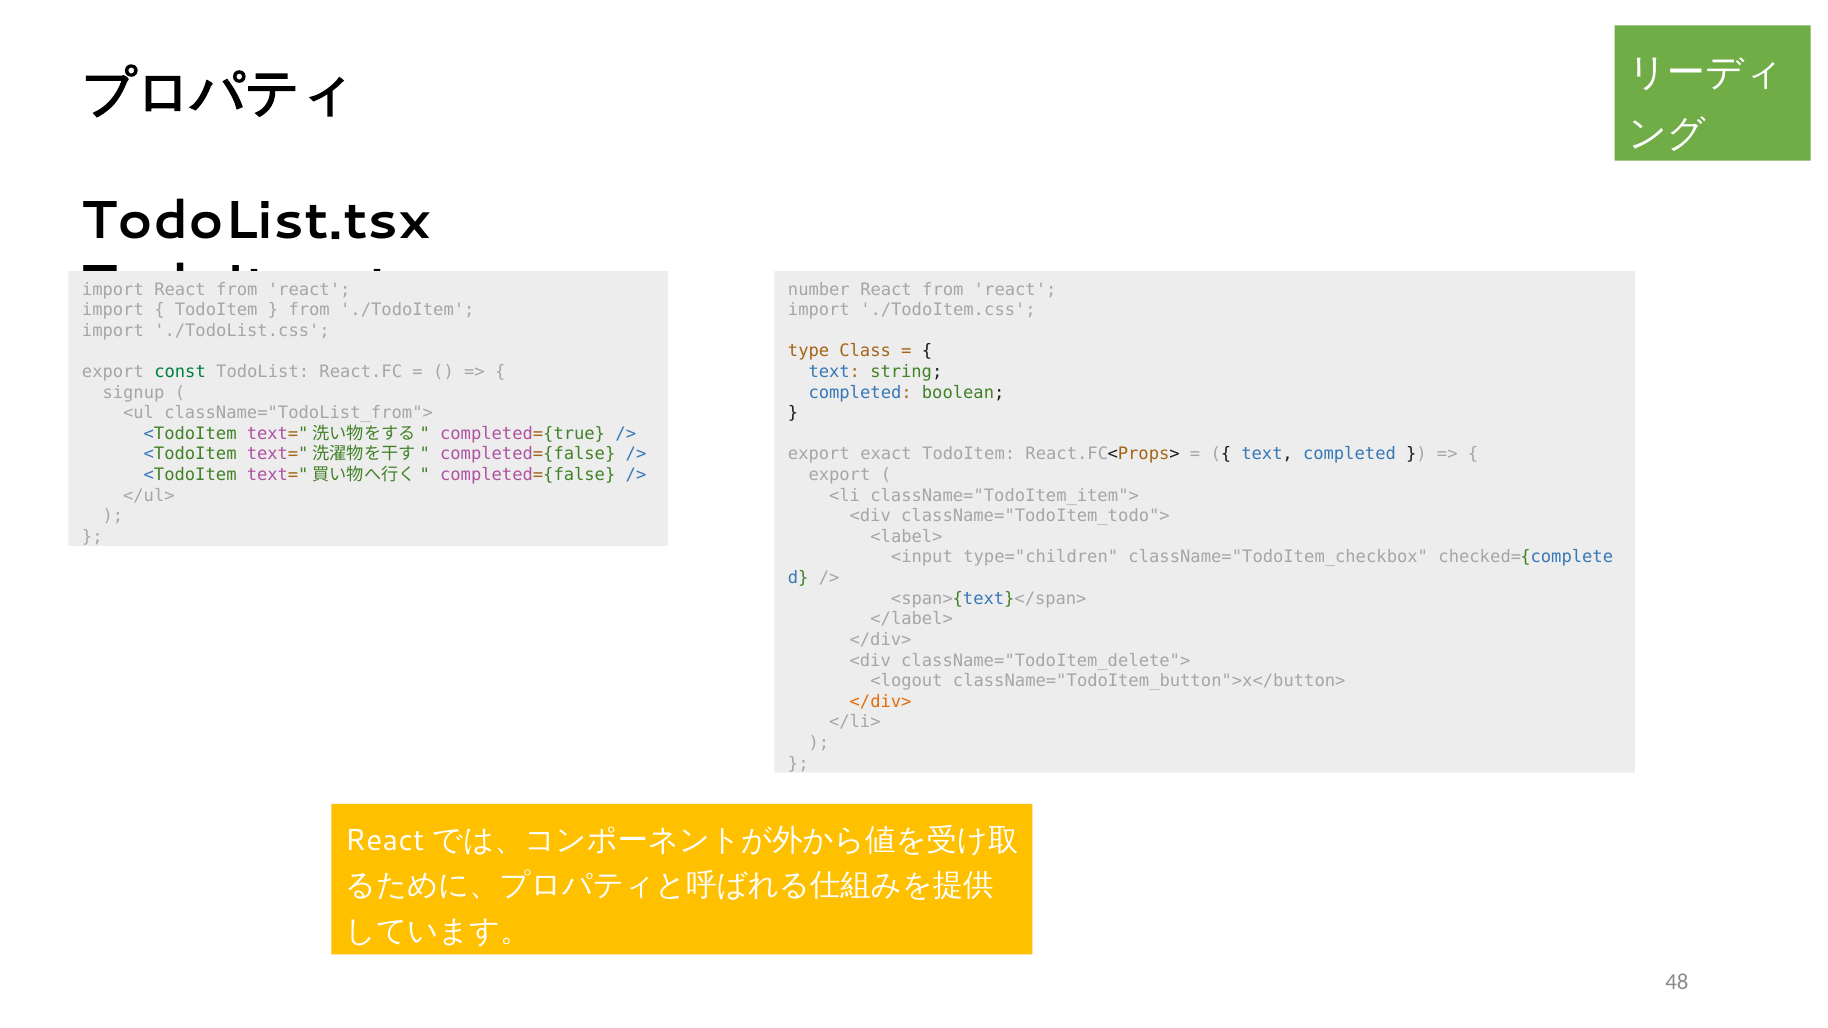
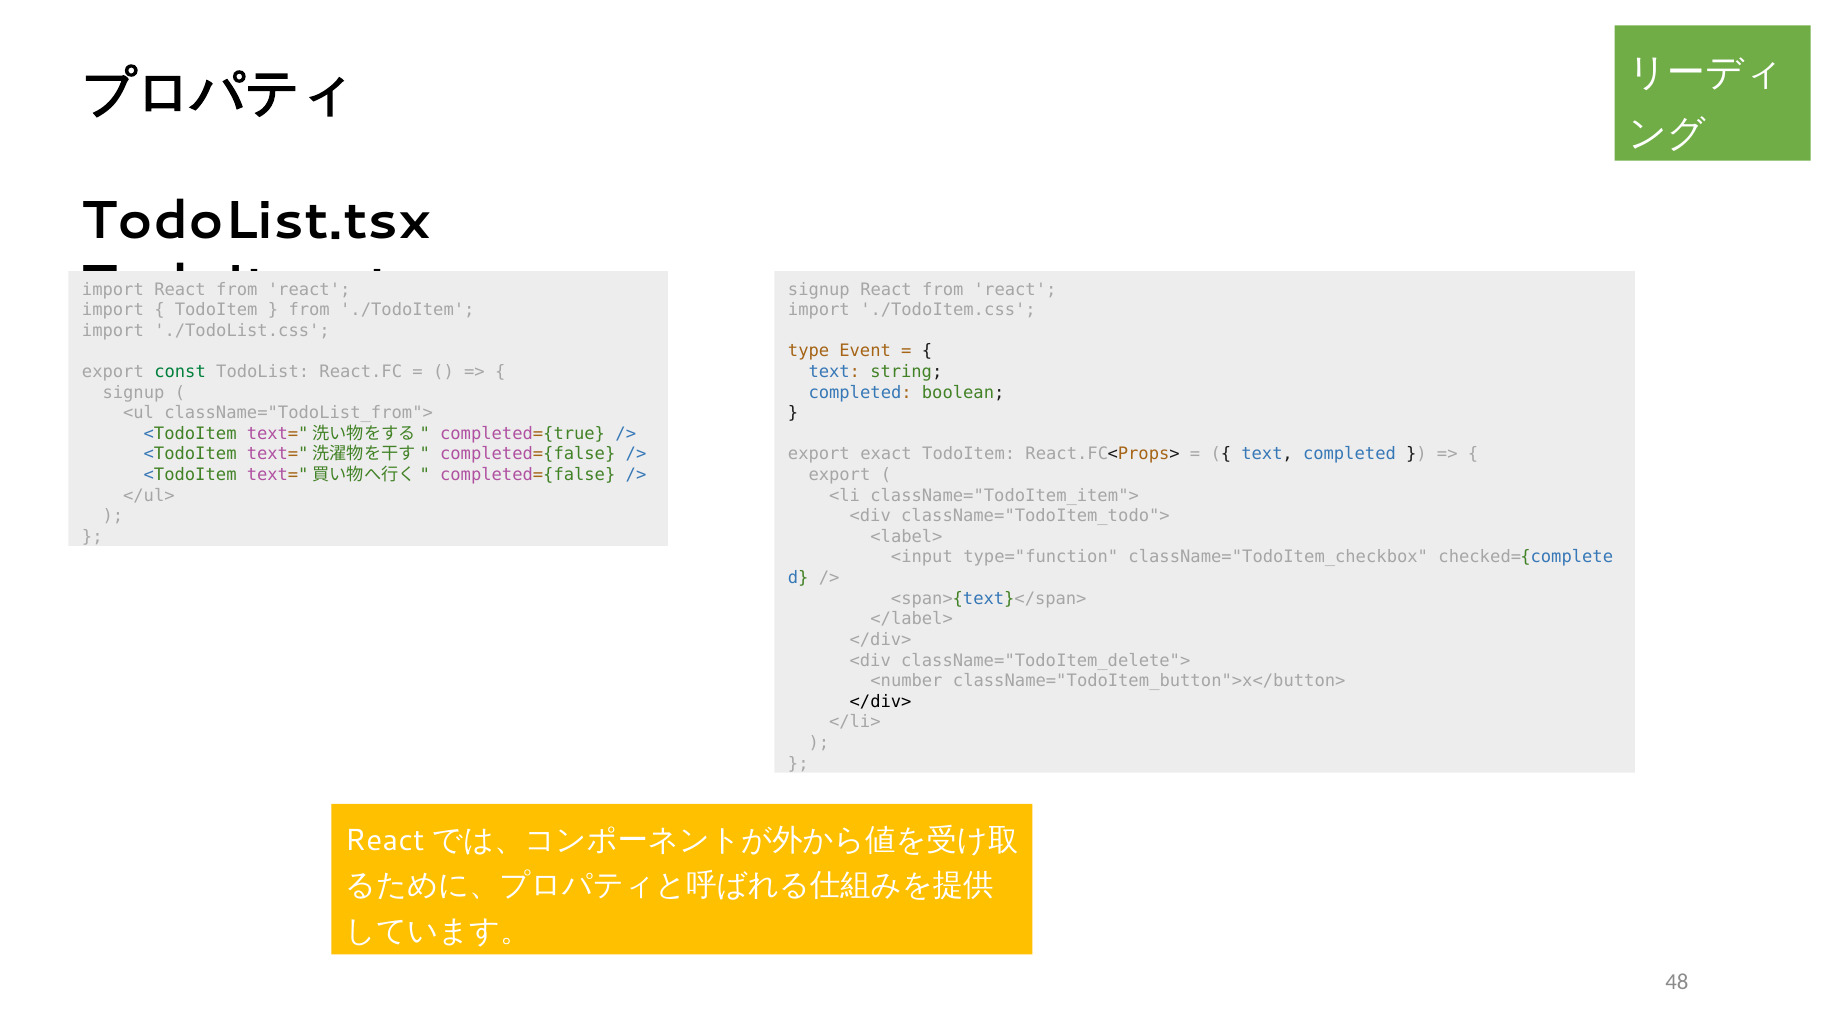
number at (819, 289): number -> signup
Class: Class -> Event
type="children: type="children -> type="function
<logout: <logout -> <number
</div> at (881, 702) colour: orange -> black
